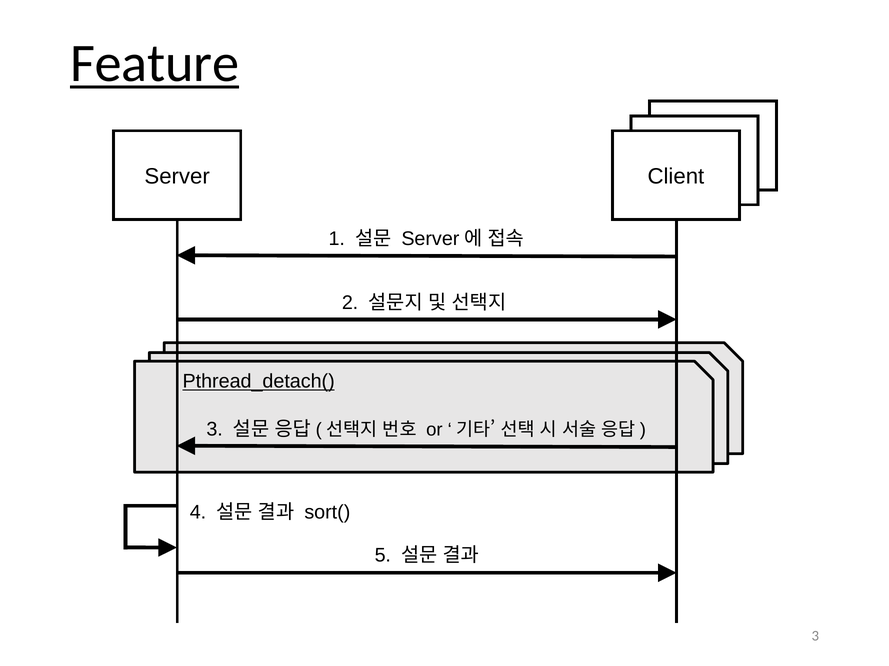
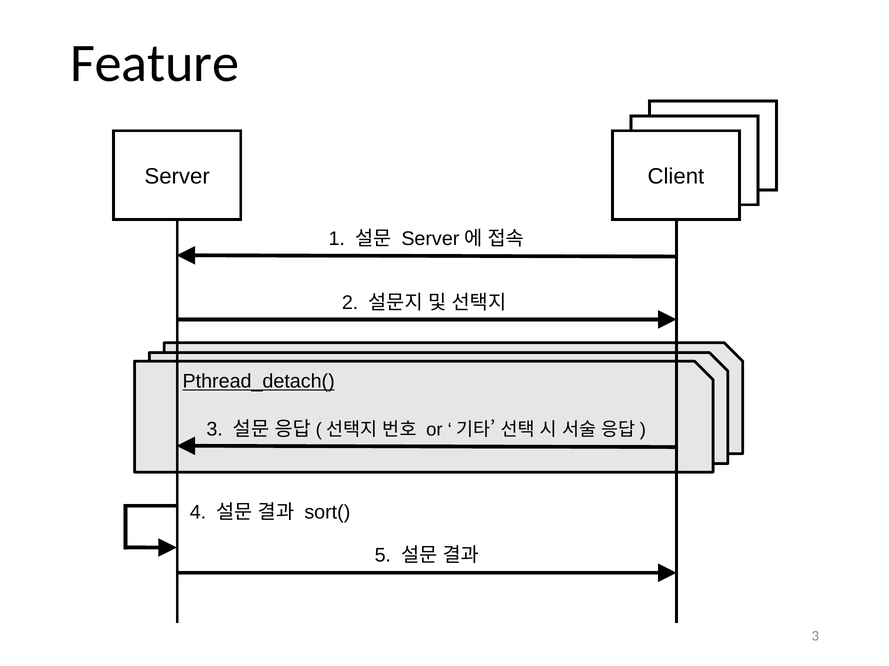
Feature underline: present -> none
